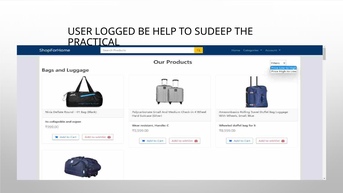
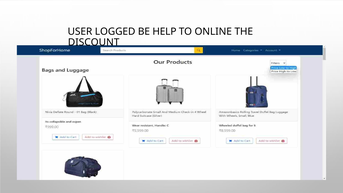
SUDEEP: SUDEEP -> ONLINE
PRACTICAL: PRACTICAL -> DISCOUNT
